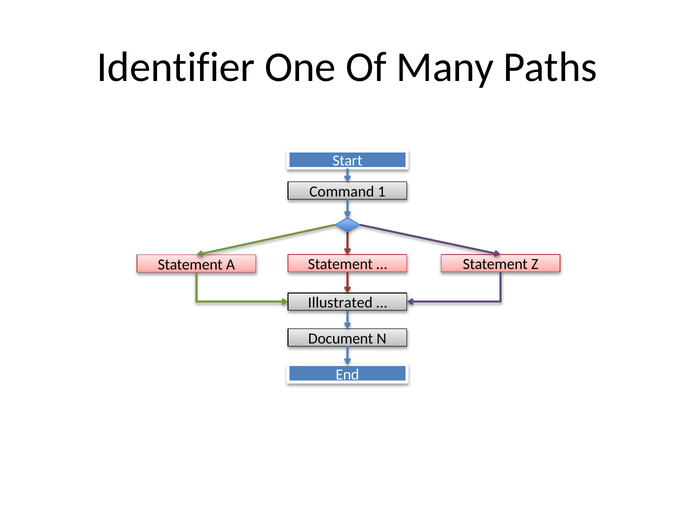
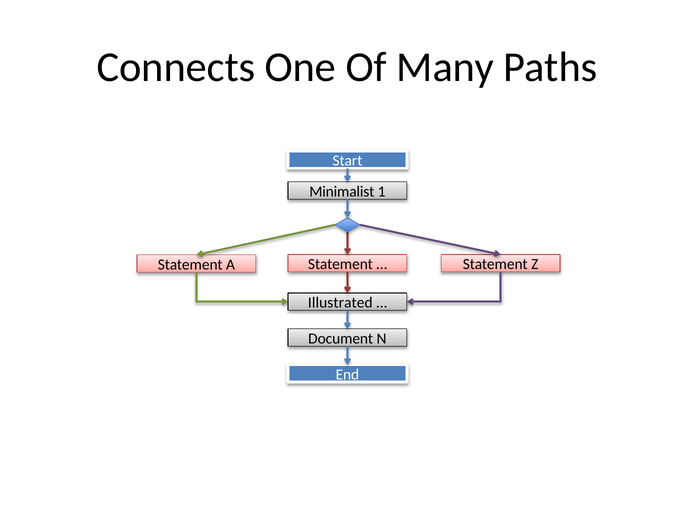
Identifier: Identifier -> Connects
Command: Command -> Minimalist
